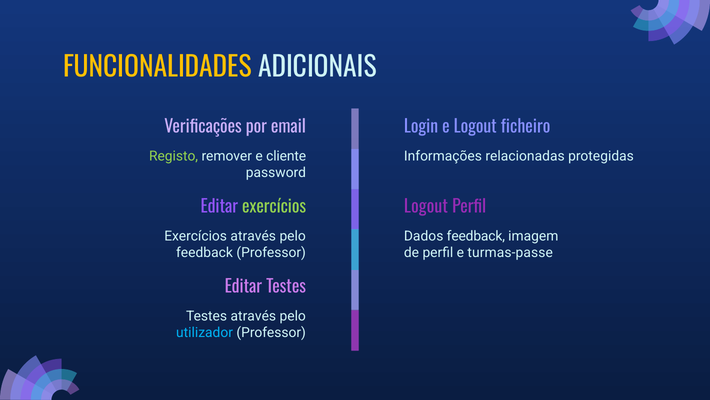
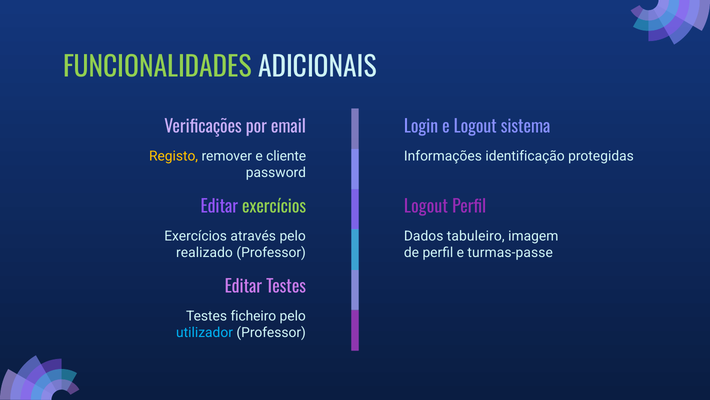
FUNCIONALIDADES colour: yellow -> light green
ficheiro: ficheiro -> sistema
Registo colour: light green -> yellow
relacionadas: relacionadas -> identificação
Dados feedback: feedback -> tabuleiro
feedback at (204, 252): feedback -> realizado
Testes através: através -> ficheiro
